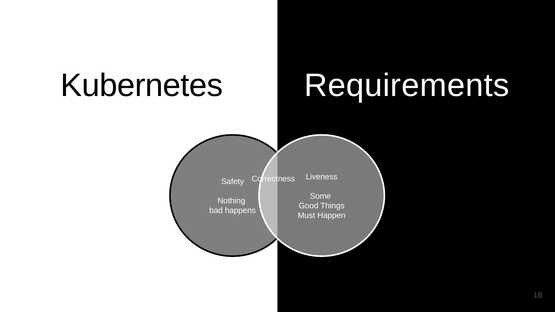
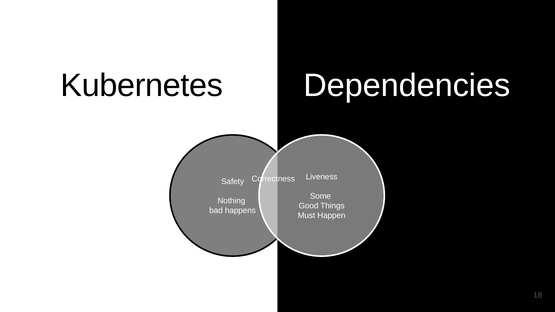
Requirements at (407, 85): Requirements -> Dependencies
